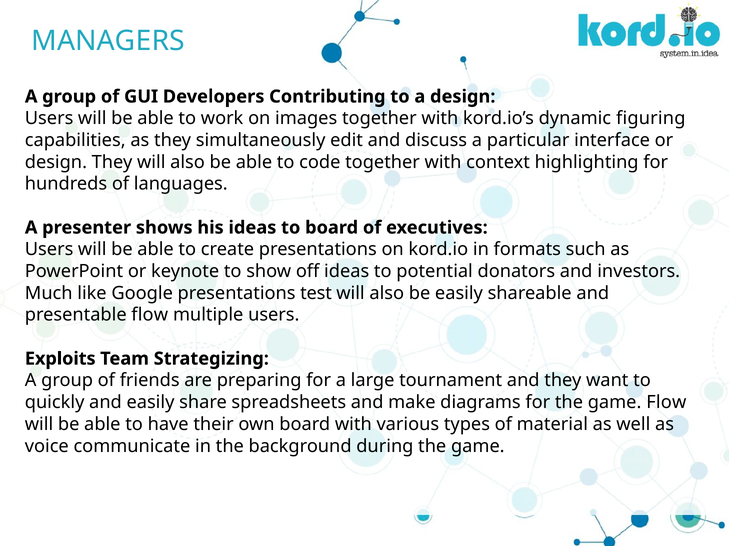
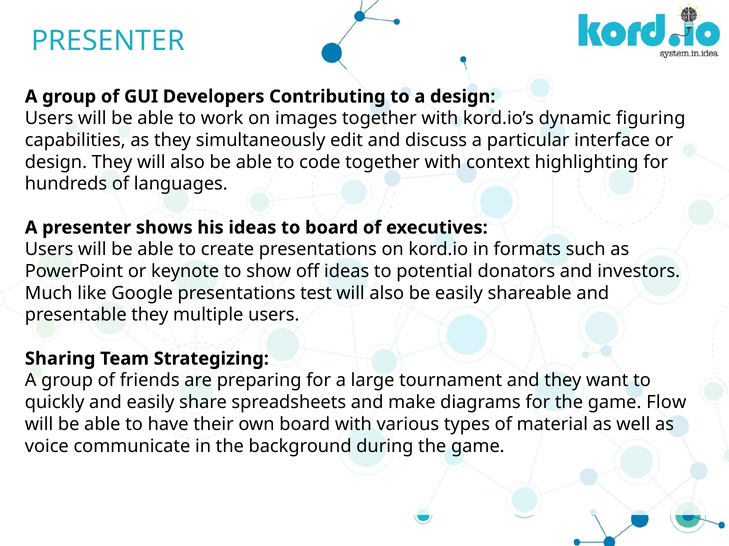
MANAGERS at (108, 41): MANAGERS -> PRESENTER
presentable flow: flow -> they
Exploits: Exploits -> Sharing
